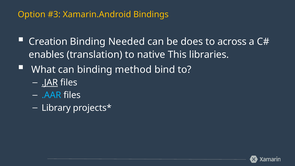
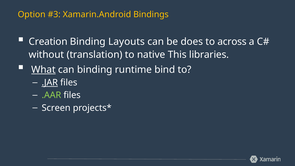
Needed: Needed -> Layouts
enables: enables -> without
What underline: none -> present
method: method -> runtime
.AAR colour: light blue -> light green
Library: Library -> Screen
